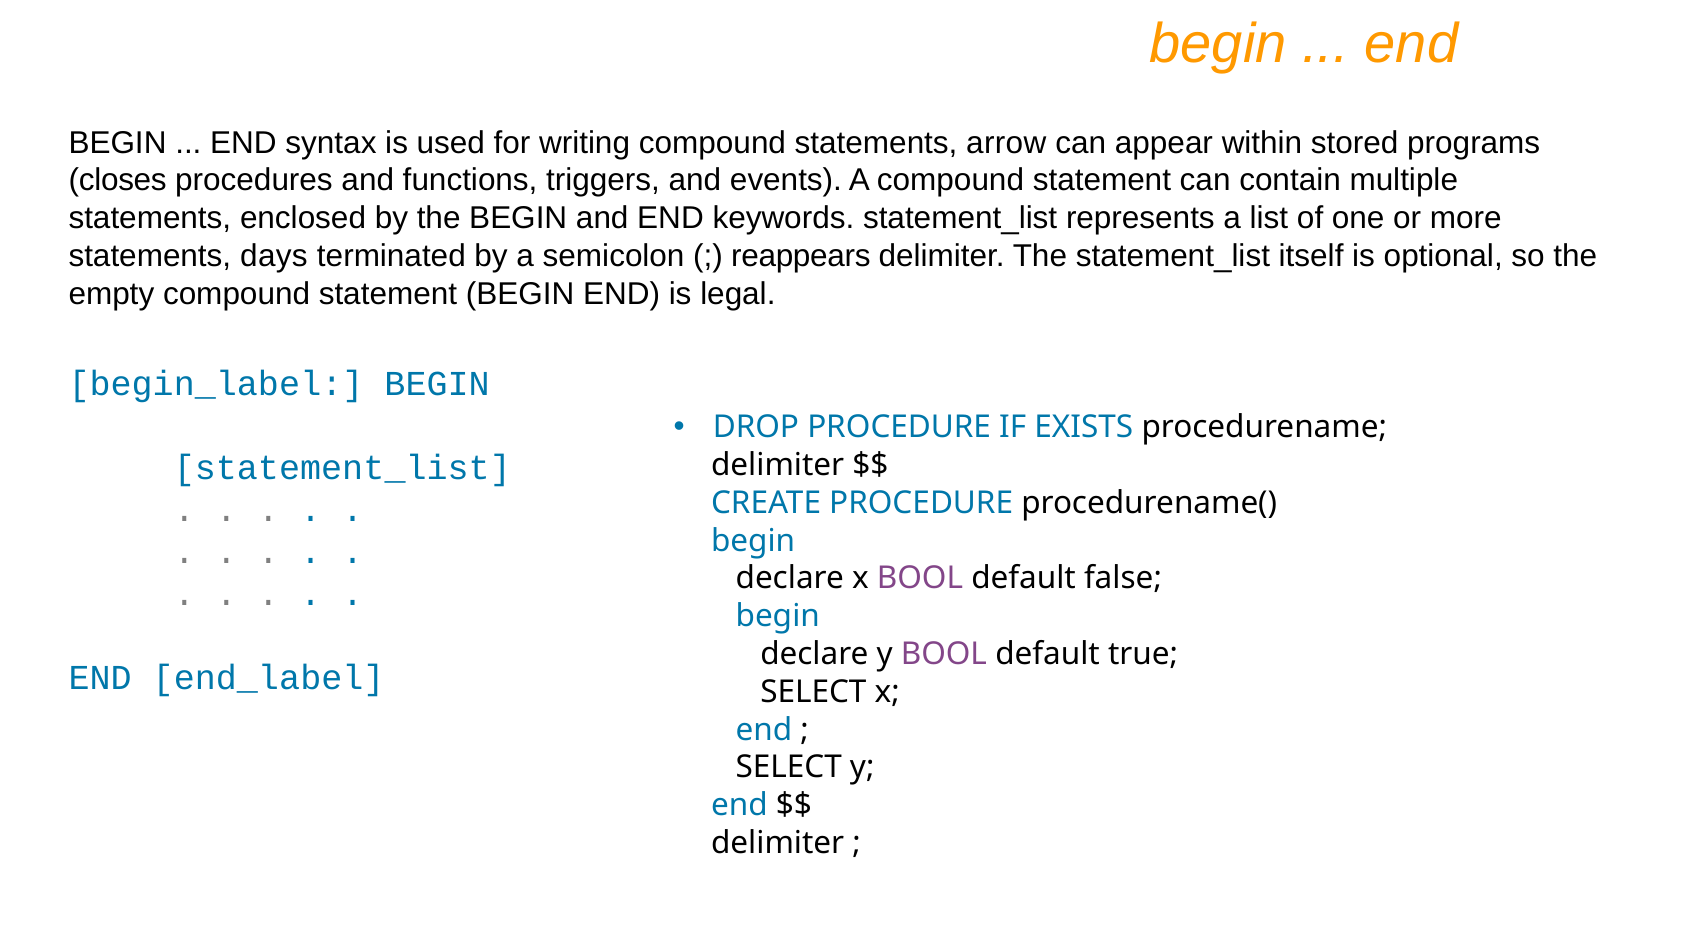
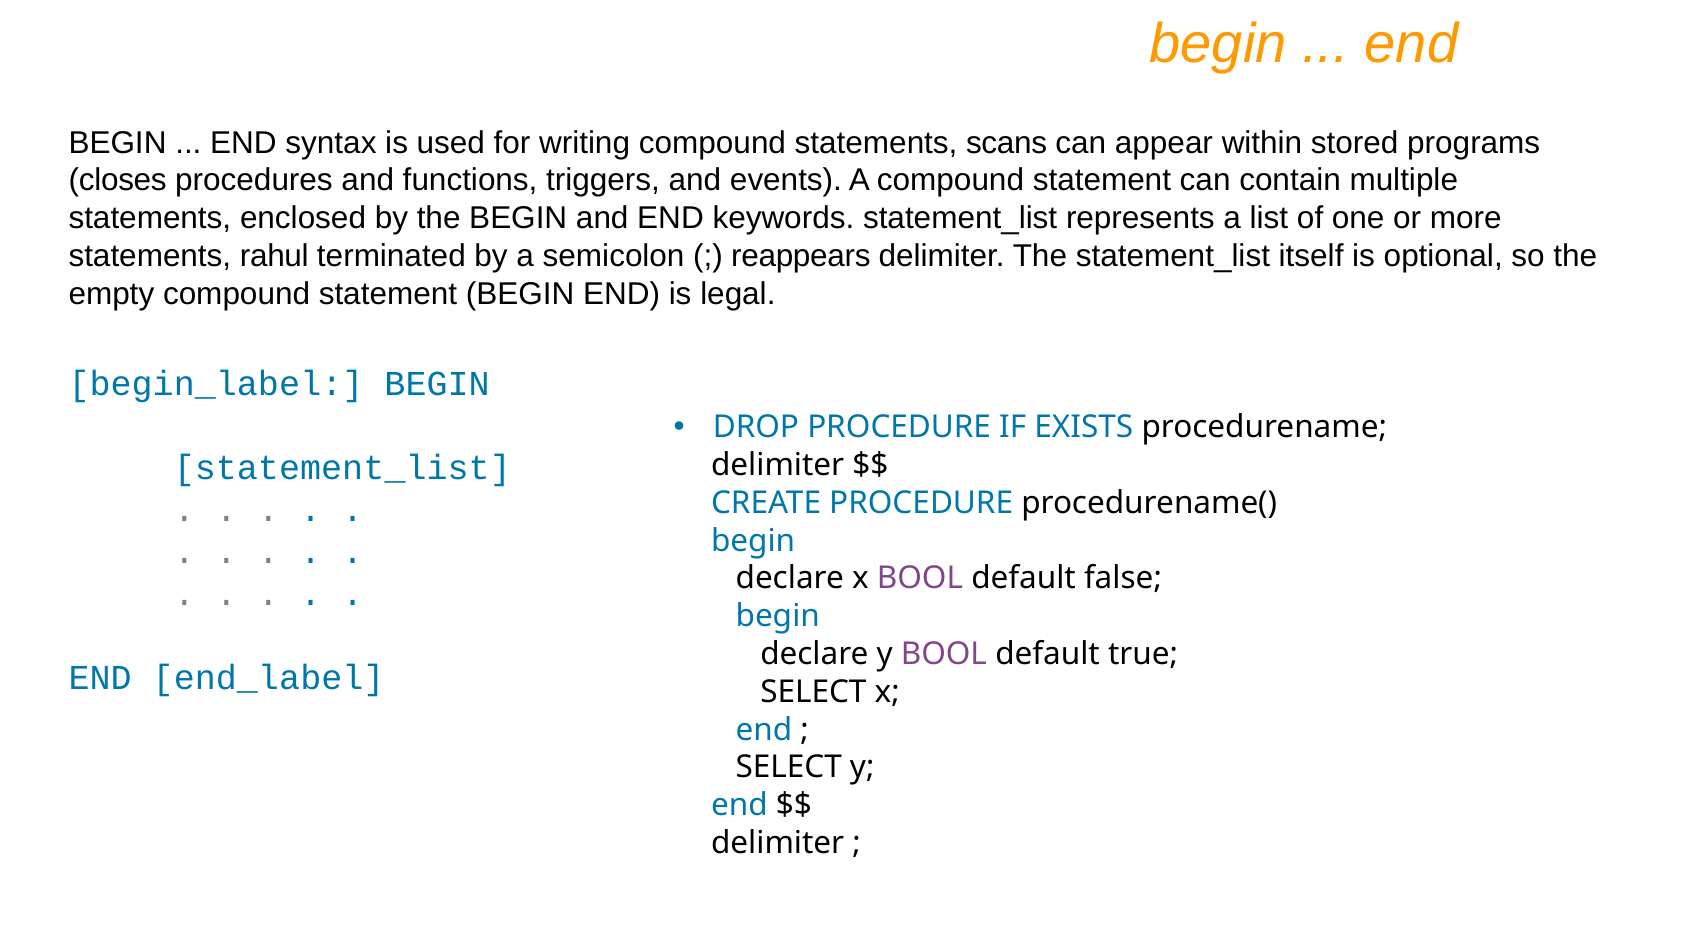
arrow: arrow -> scans
days: days -> rahul
